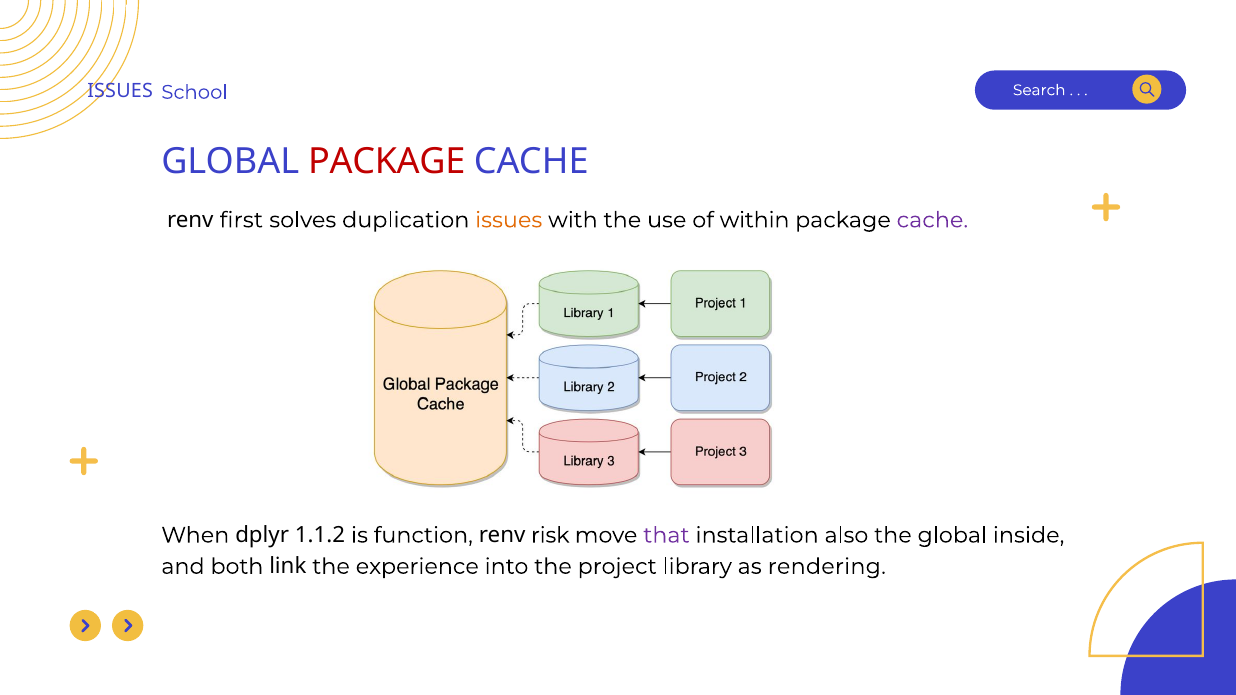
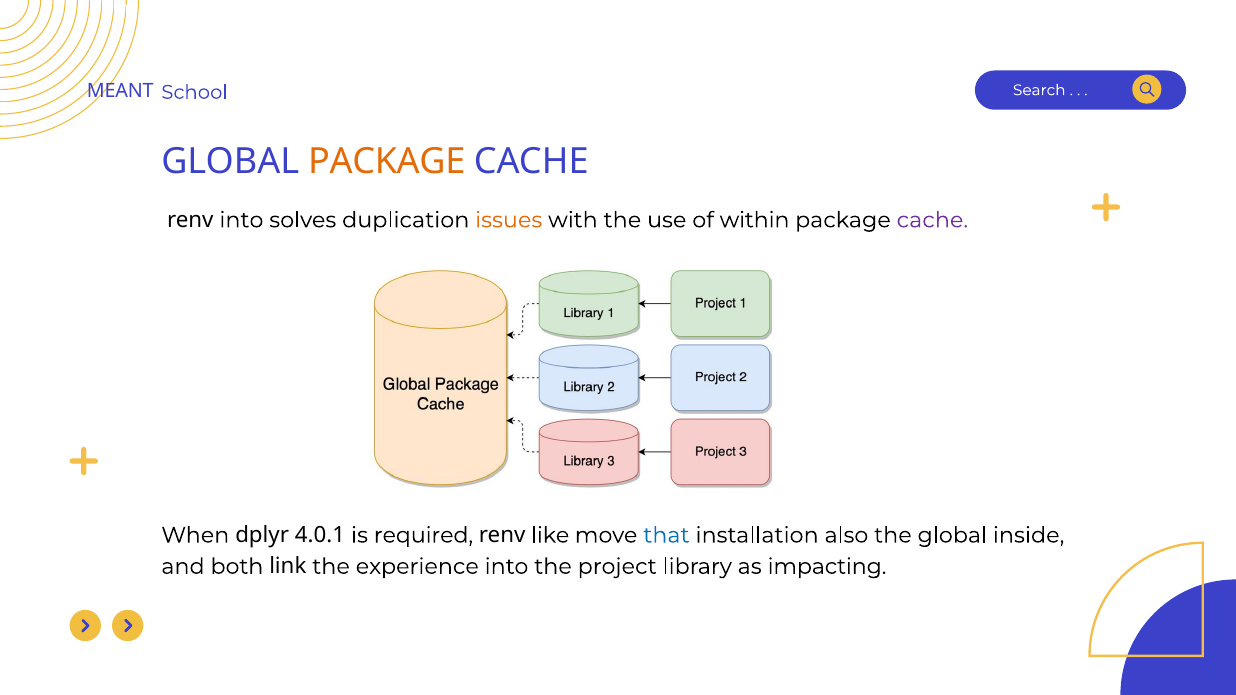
ISSUES at (120, 91): ISSUES -> MEANT
PACKAGE at (387, 162) colour: red -> orange
renv first: first -> into
1.1.2: 1.1.2 -> 4.0.1
function: function -> required
risk: risk -> like
that colour: purple -> blue
rendering: rendering -> impacting
